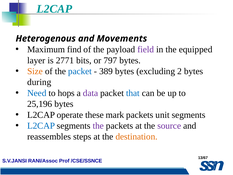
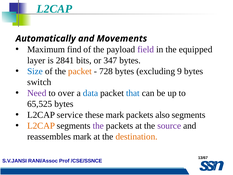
Heterogenous: Heterogenous -> Automatically
2771: 2771 -> 2841
797: 797 -> 347
Size colour: orange -> blue
packet at (80, 71) colour: blue -> orange
389: 389 -> 728
2: 2 -> 9
during: during -> switch
Need colour: blue -> purple
hops: hops -> over
data colour: purple -> blue
25,196: 25,196 -> 65,525
operate: operate -> service
unit: unit -> also
L2CAP at (41, 126) colour: blue -> orange
reassembles steps: steps -> mark
